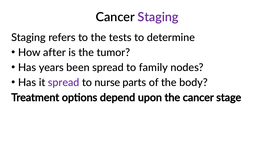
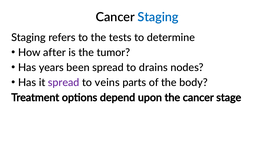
Staging at (158, 17) colour: purple -> blue
family: family -> drains
nurse: nurse -> veins
